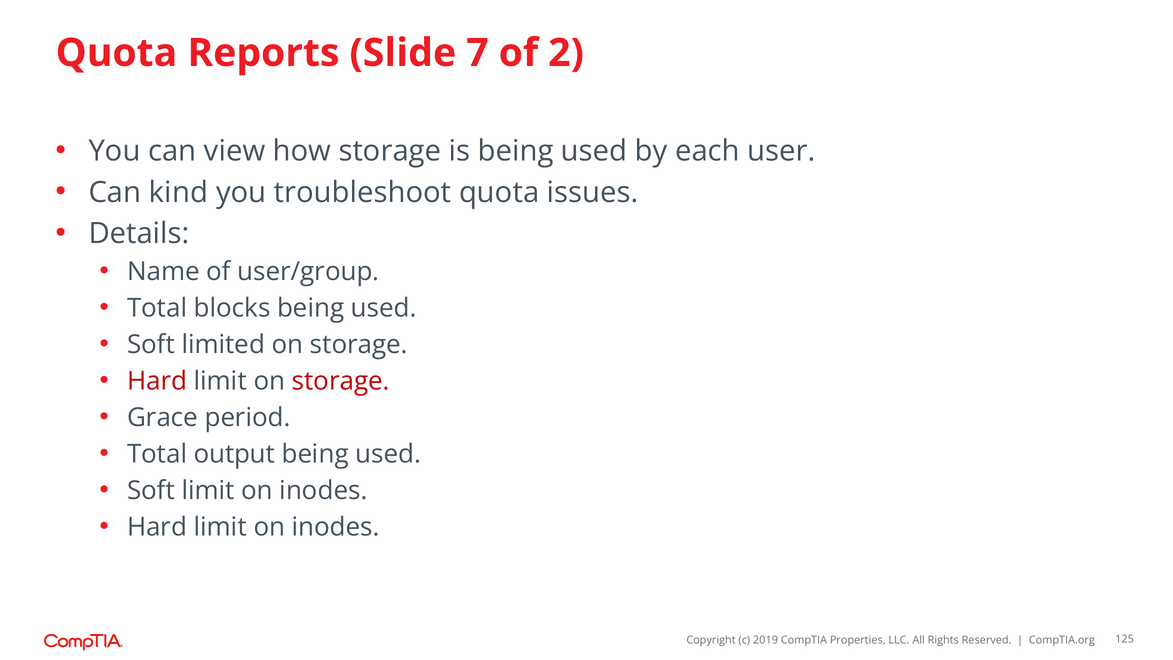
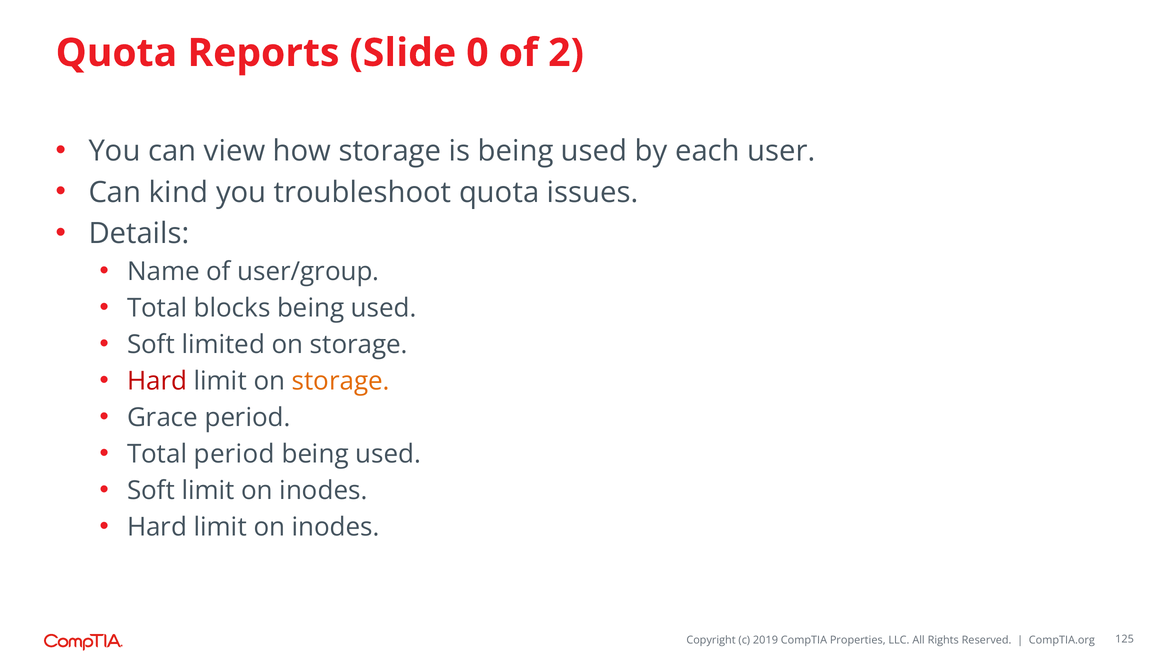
7: 7 -> 0
storage at (341, 381) colour: red -> orange
Total output: output -> period
